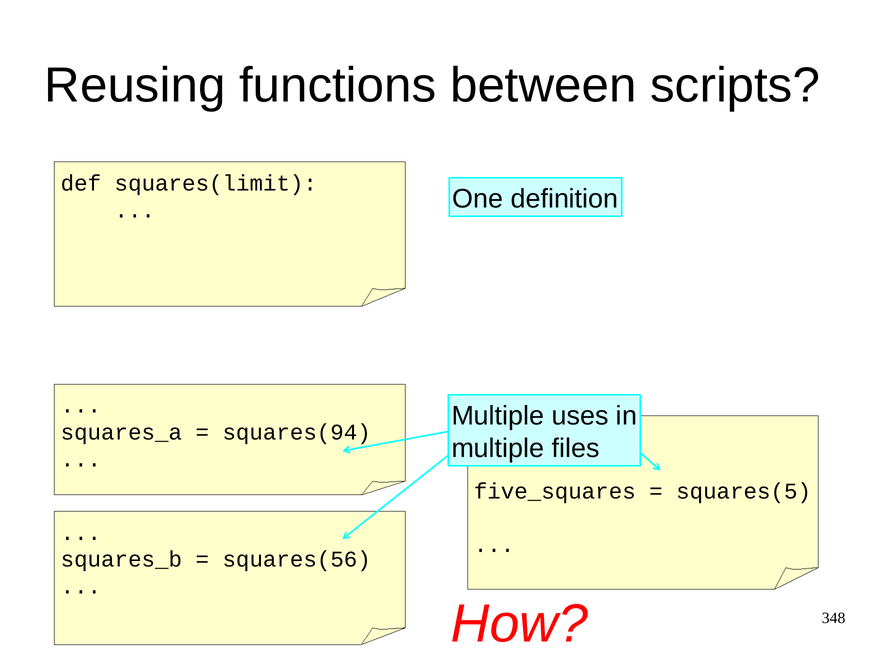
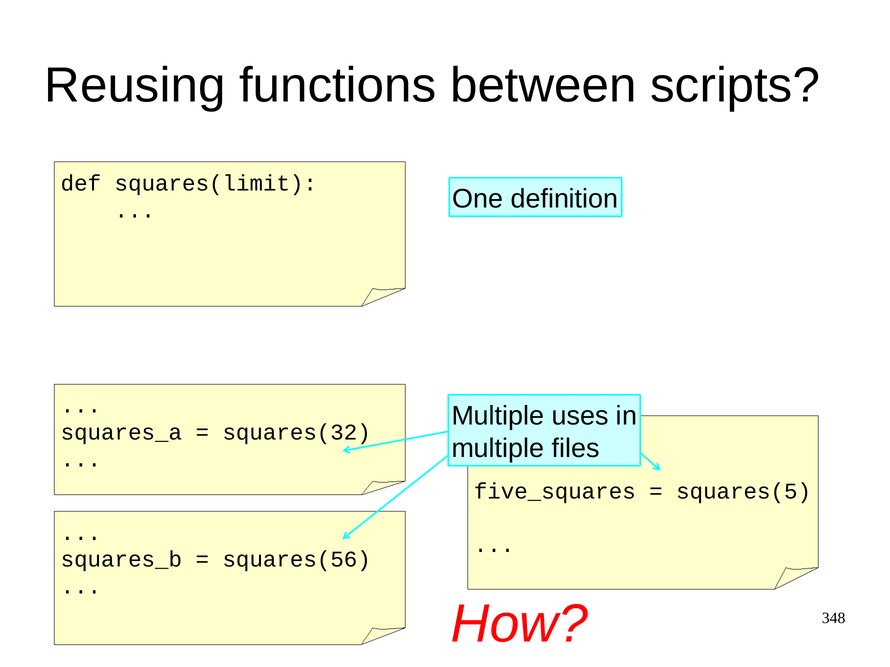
squares(94: squares(94 -> squares(32
